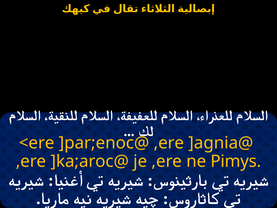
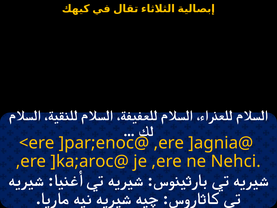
Pimys: Pimys -> Nehci
